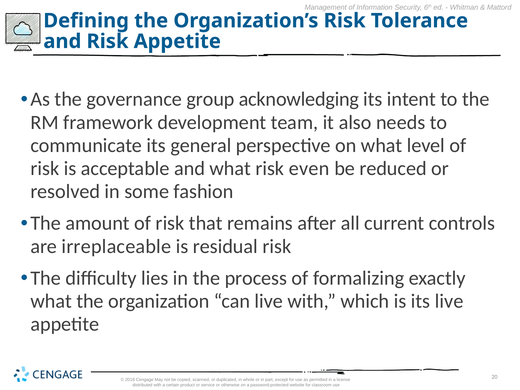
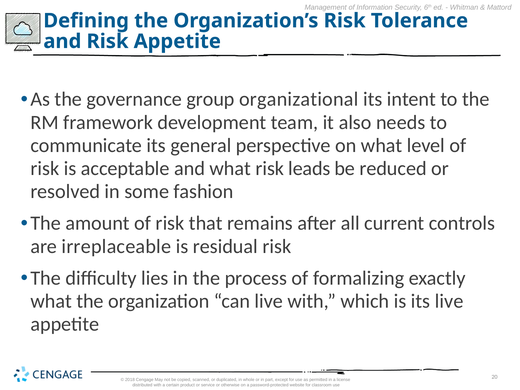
acknowledging: acknowledging -> organizational
even: even -> leads
